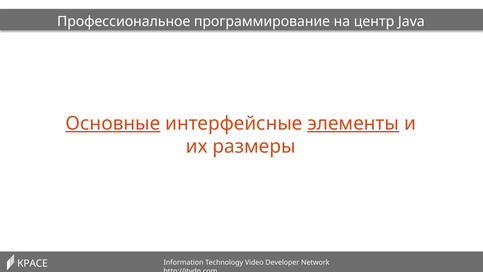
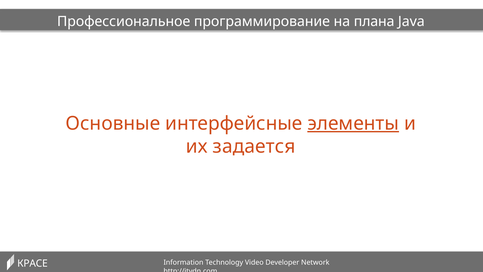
центр: центр -> плана
Основные underline: present -> none
размеры: размеры -> задается
